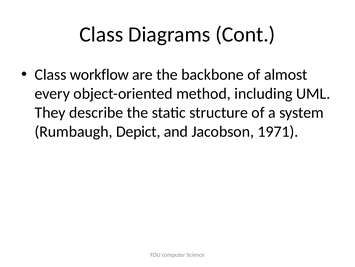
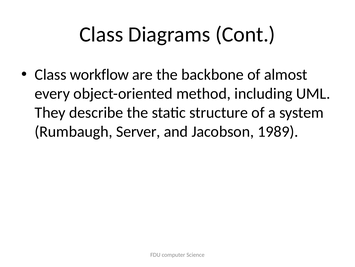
Depict: Depict -> Server
1971: 1971 -> 1989
